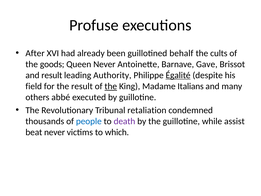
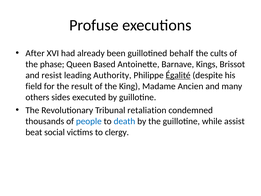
goods: goods -> phase
Queen Never: Never -> Based
Gave: Gave -> Kings
and result: result -> resist
the at (111, 86) underline: present -> none
Italians: Italians -> Ancien
abbé: abbé -> sides
death colour: purple -> blue
beat never: never -> social
which: which -> clergy
